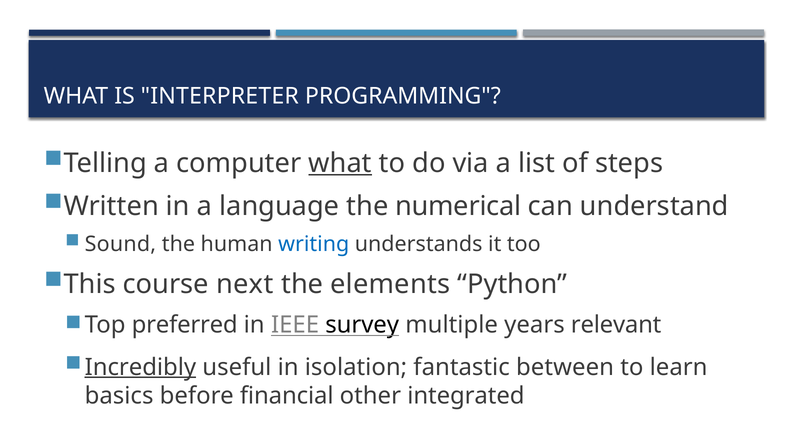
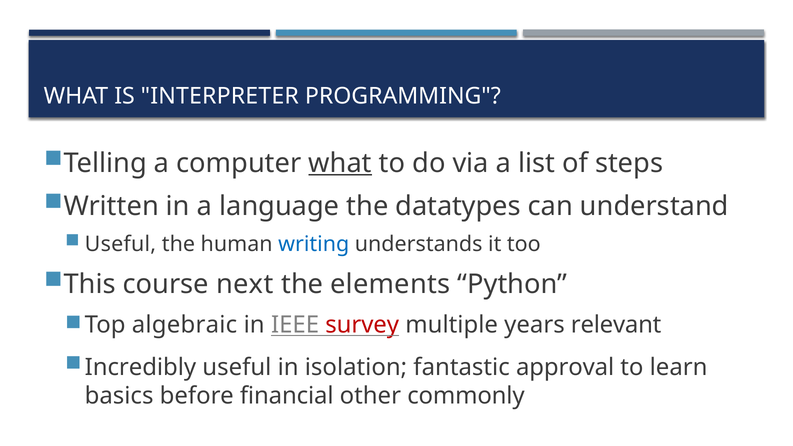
numerical: numerical -> datatypes
Sound at (120, 244): Sound -> Useful
preferred: preferred -> algebraic
survey colour: black -> red
Incredibly underline: present -> none
between: between -> approval
integrated: integrated -> commonly
